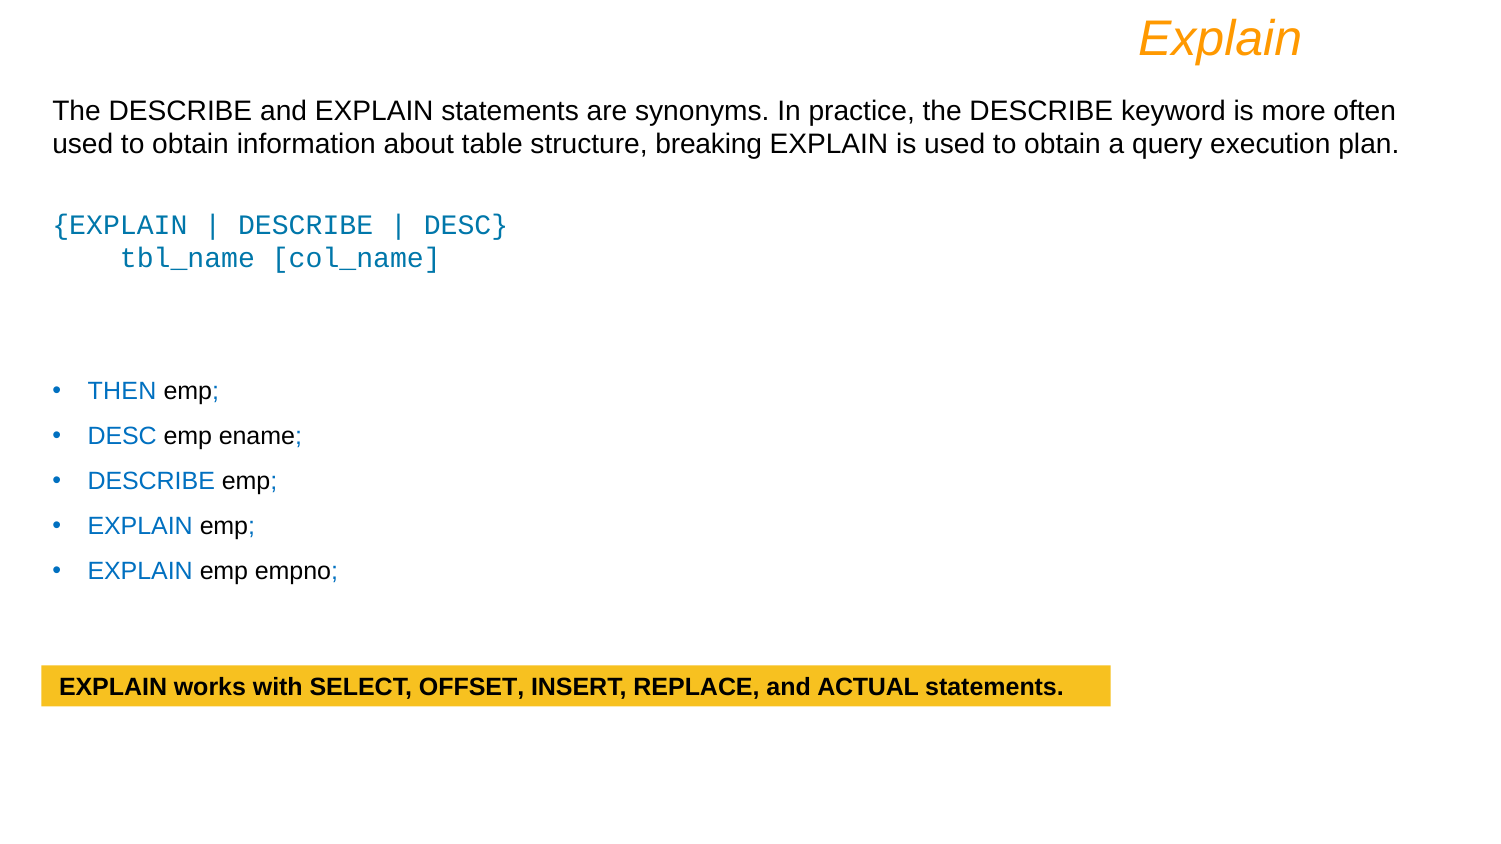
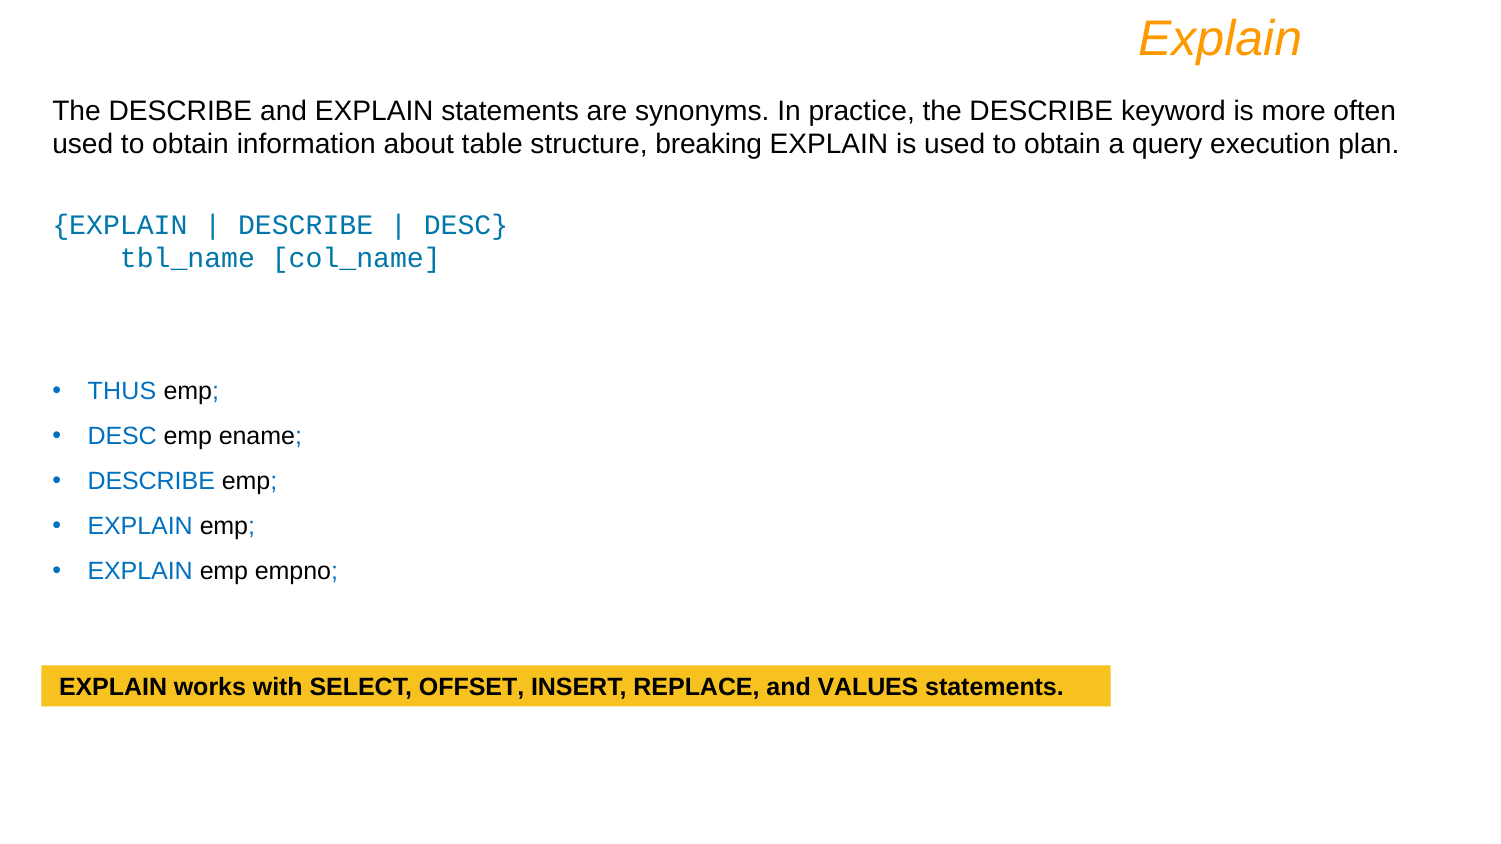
THEN: THEN -> THUS
ACTUAL: ACTUAL -> VALUES
